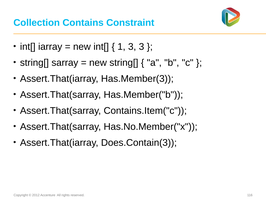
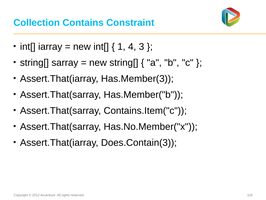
1 3: 3 -> 4
